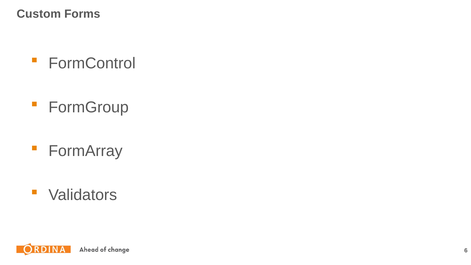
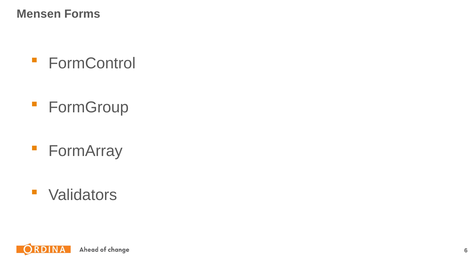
Custom: Custom -> Mensen
